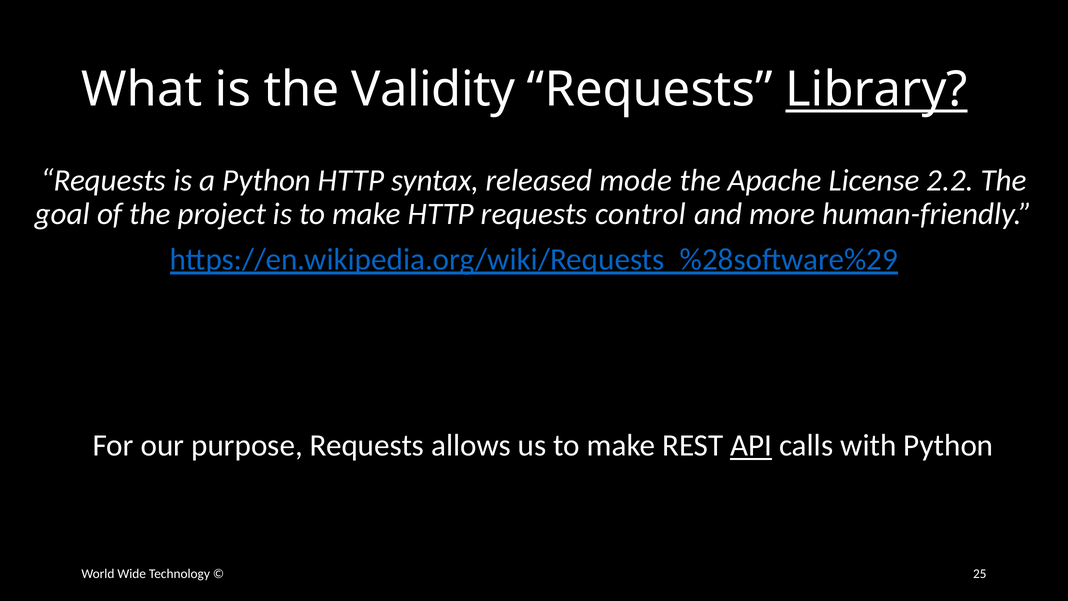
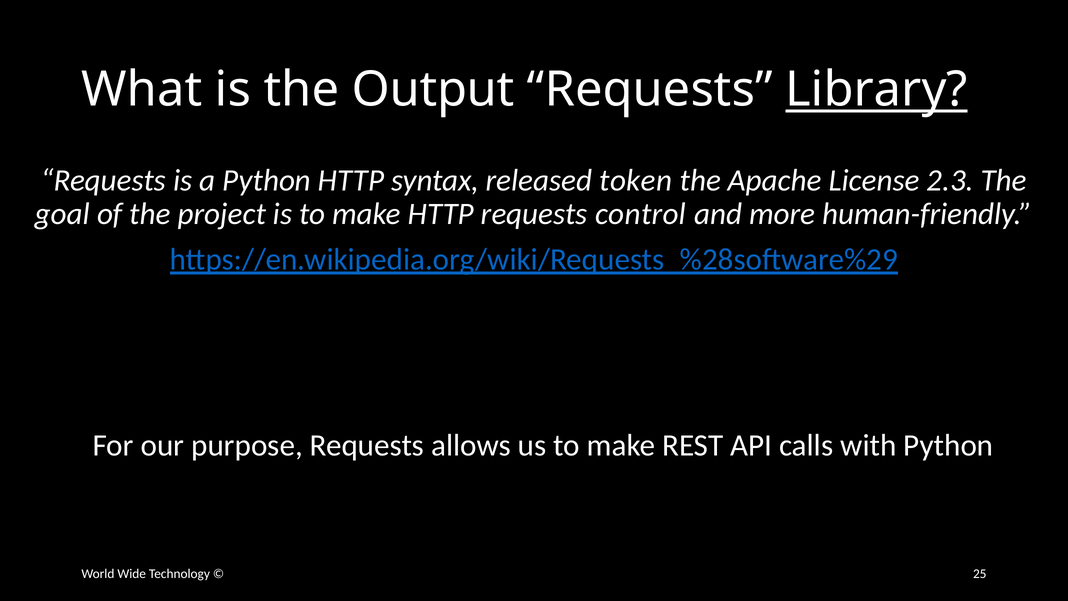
Validity: Validity -> Output
mode: mode -> token
2.2: 2.2 -> 2.3
API underline: present -> none
